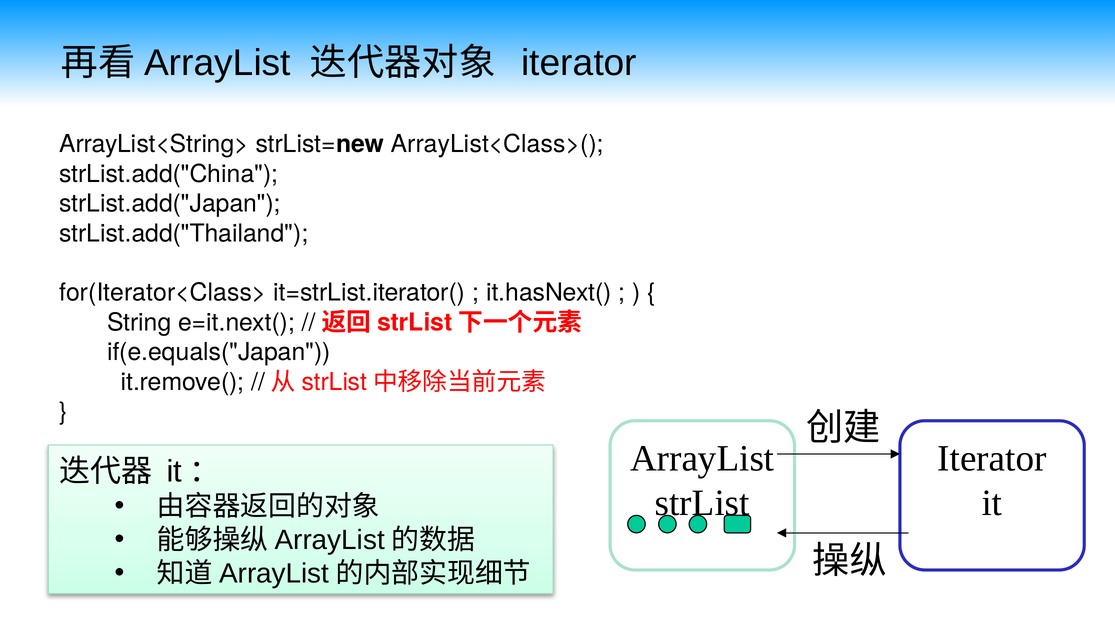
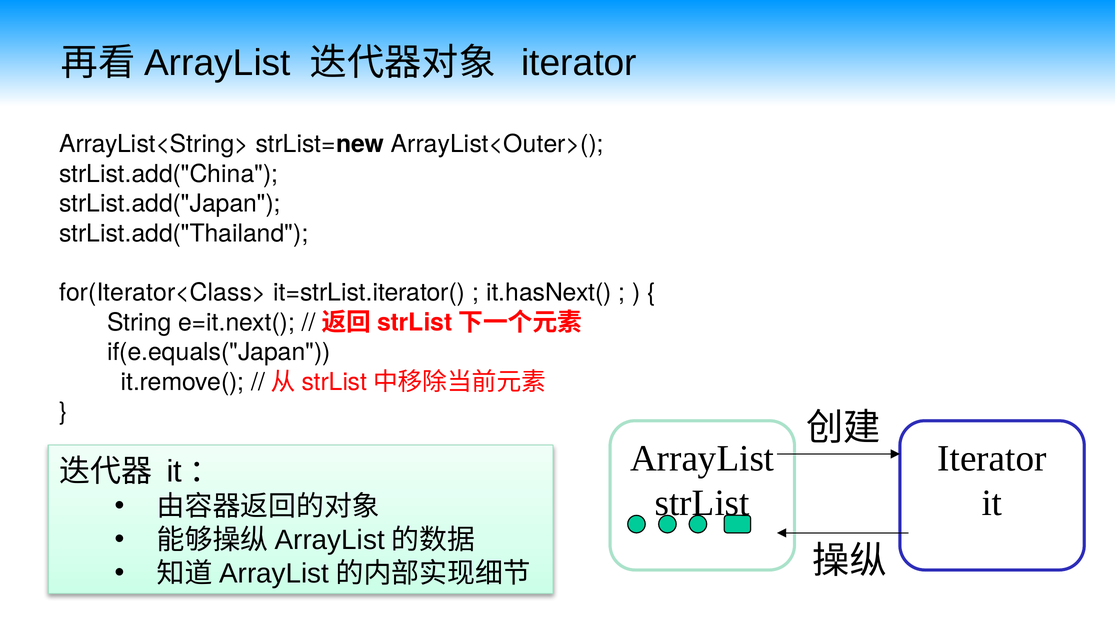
ArrayList<Class>(: ArrayList<Class>( -> ArrayList<Outer>(
